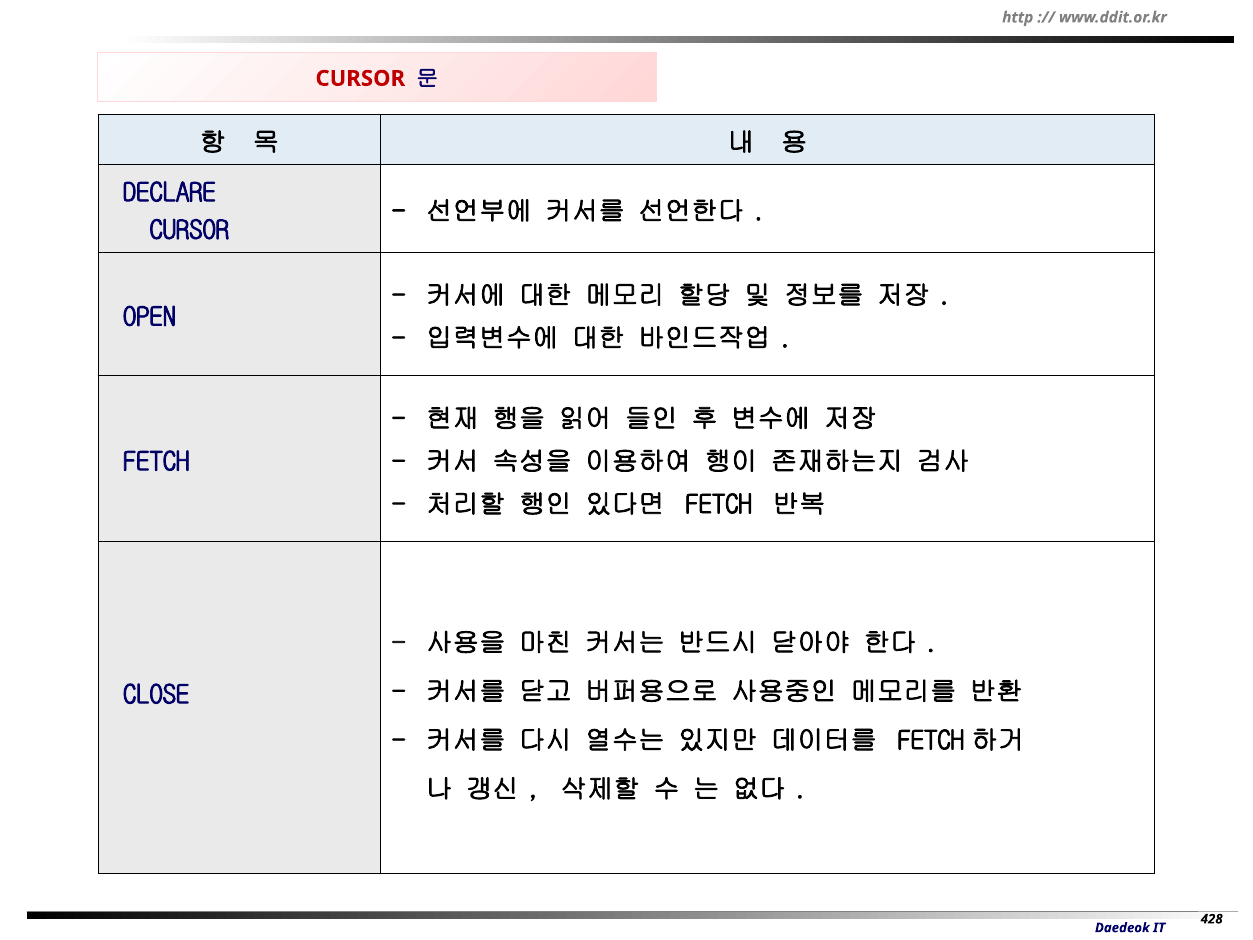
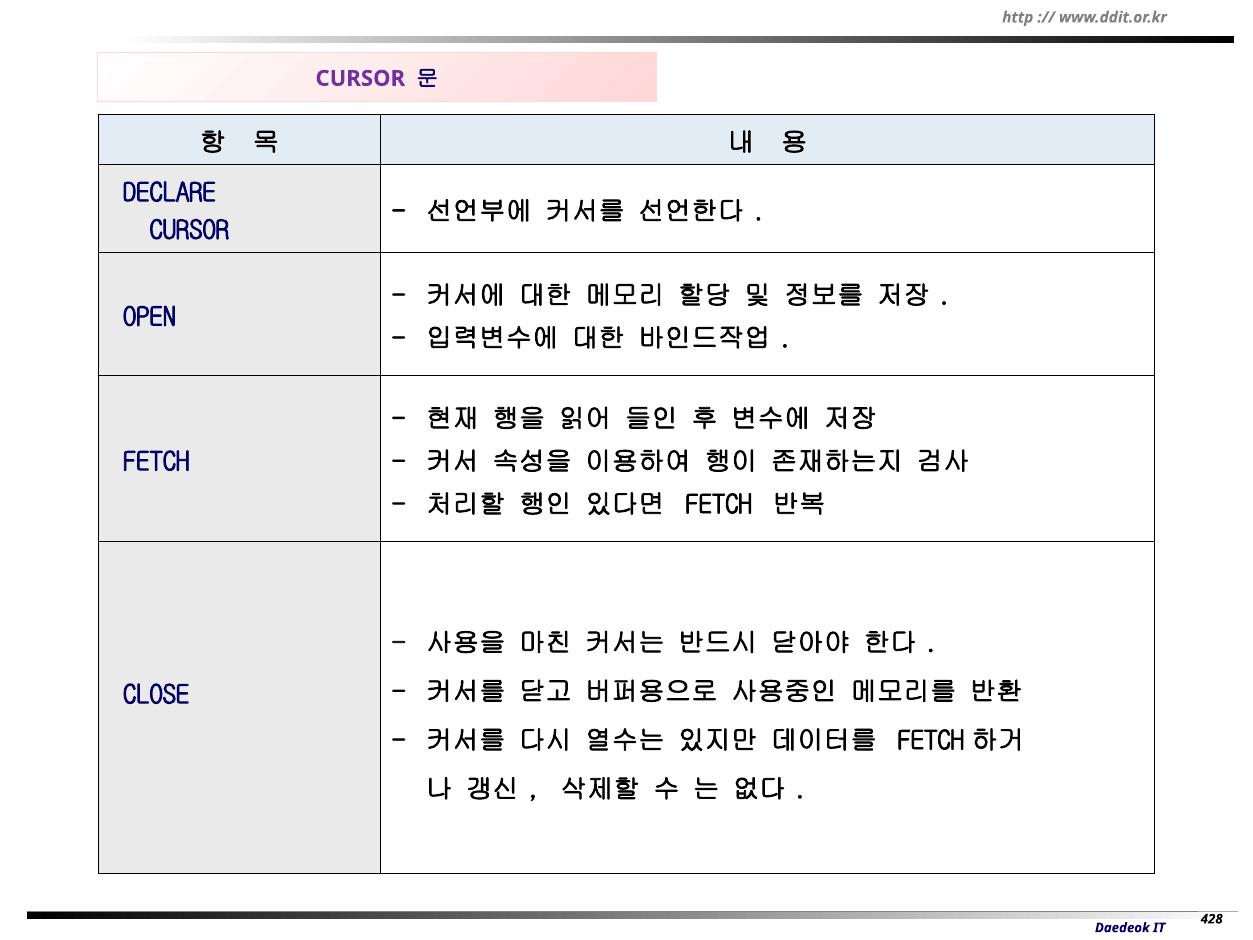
CURSOR at (360, 78) colour: red -> purple
